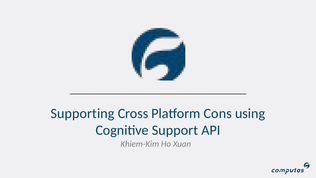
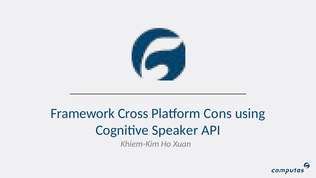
Supporting: Supporting -> Framework
Support: Support -> Speaker
